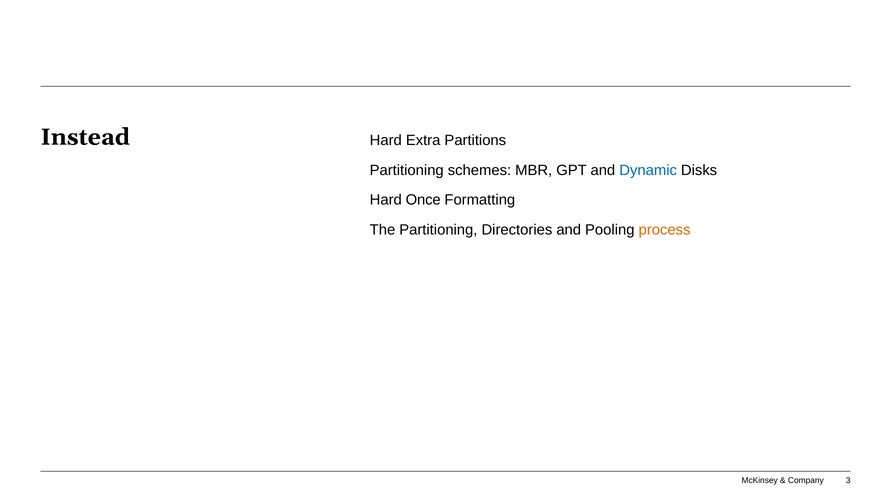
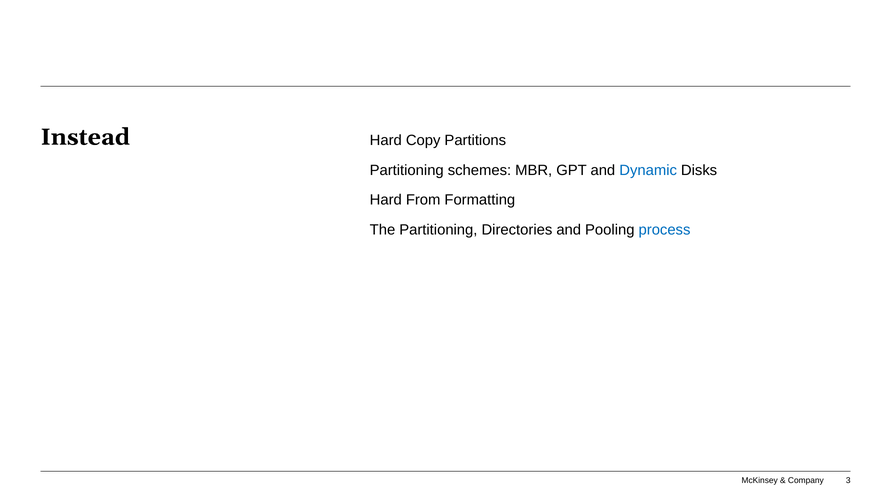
Extra: Extra -> Copy
Once: Once -> From
process colour: orange -> blue
